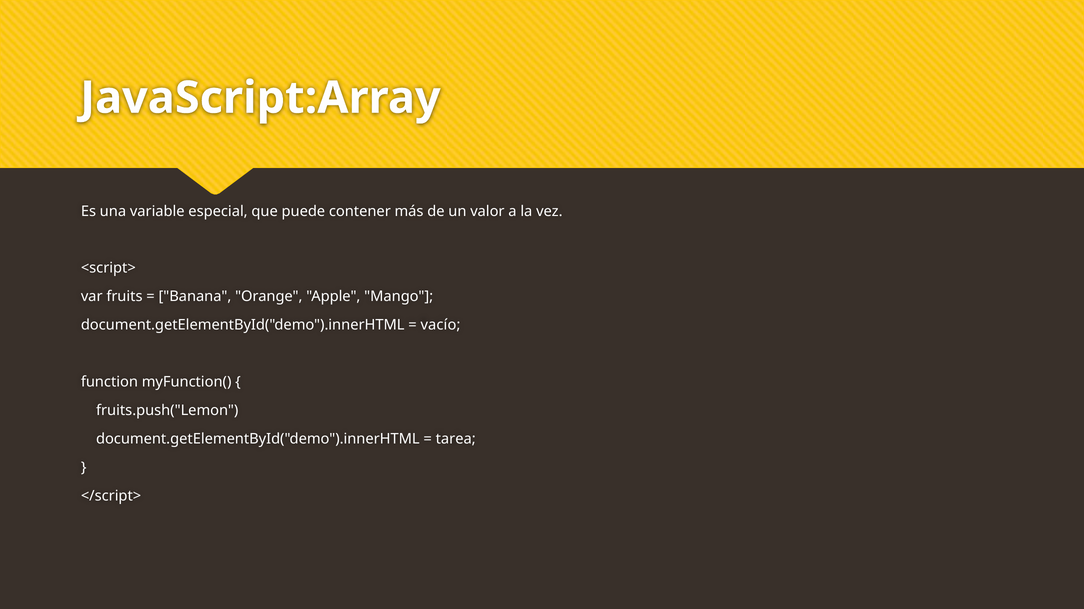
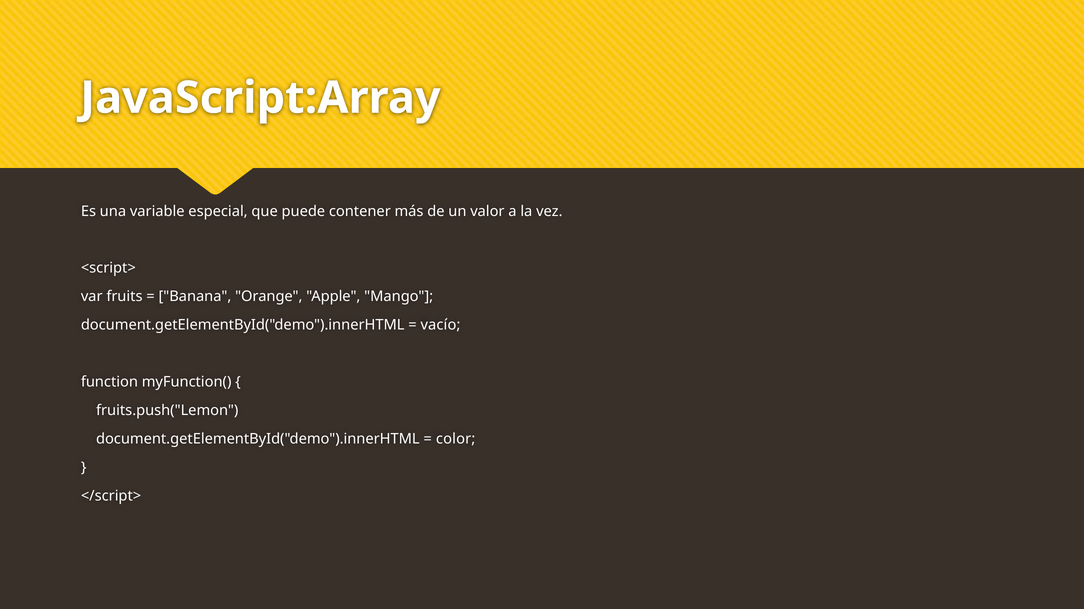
tarea: tarea -> color
